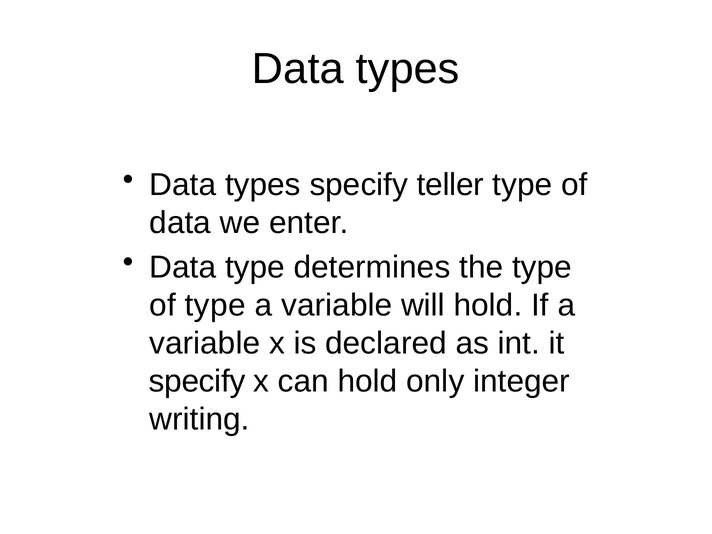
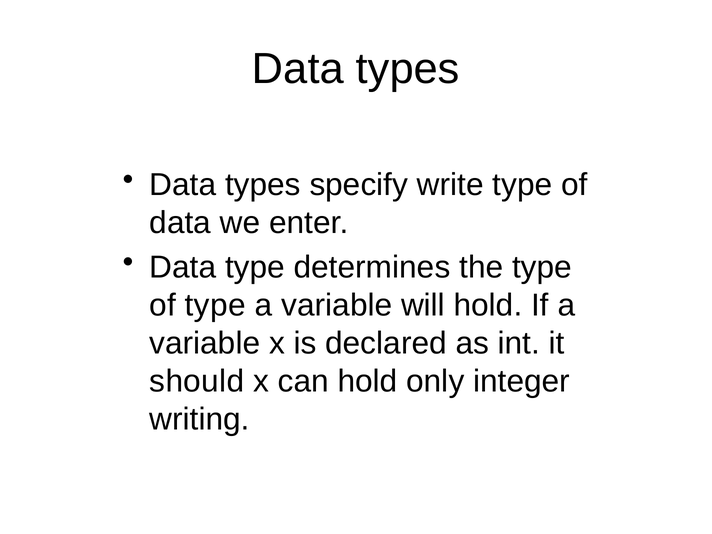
teller: teller -> write
specify at (197, 381): specify -> should
